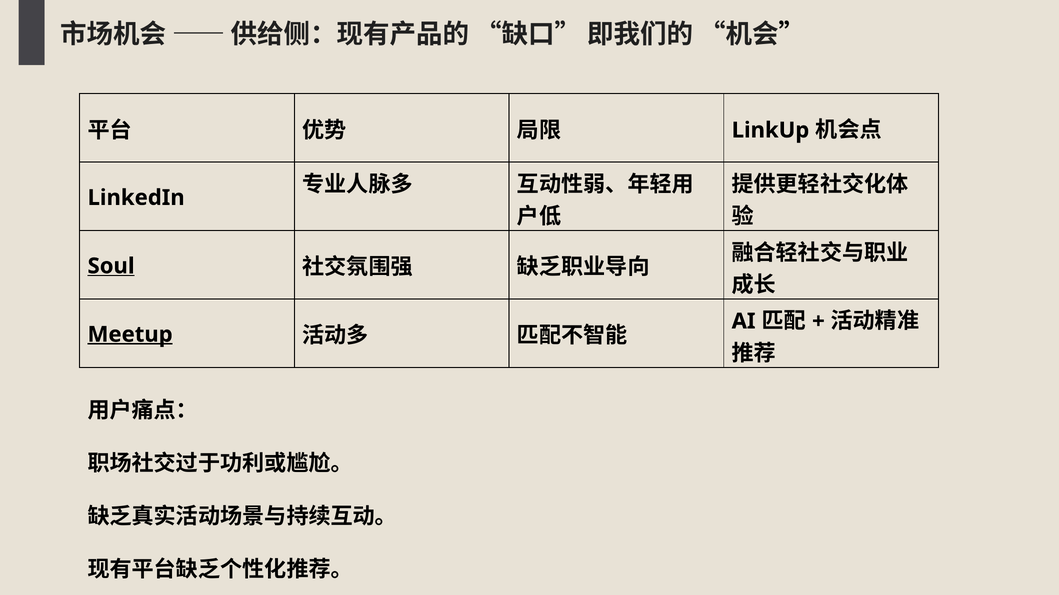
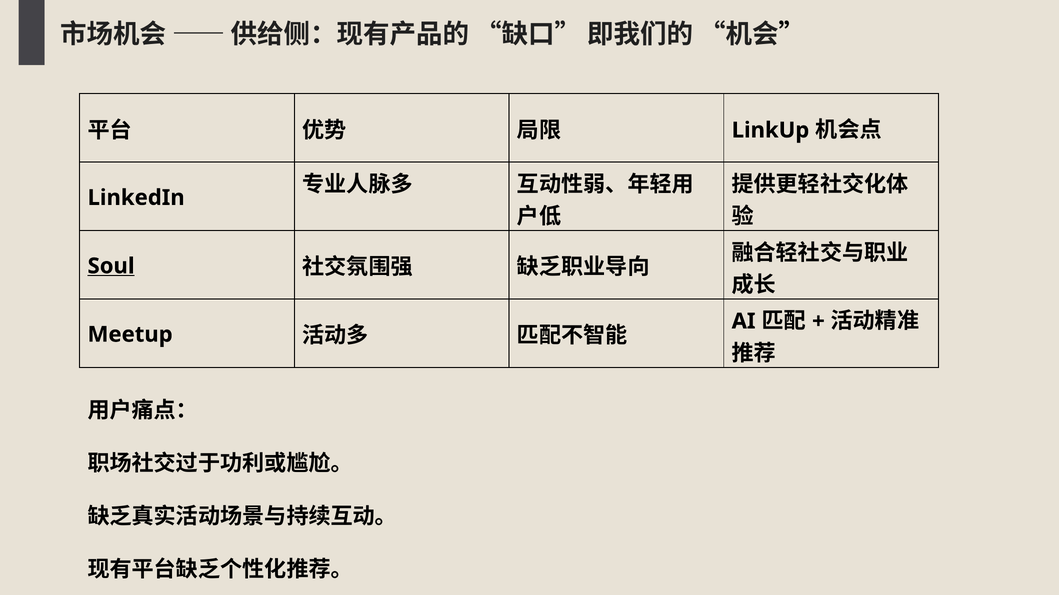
Meetup underline: present -> none
